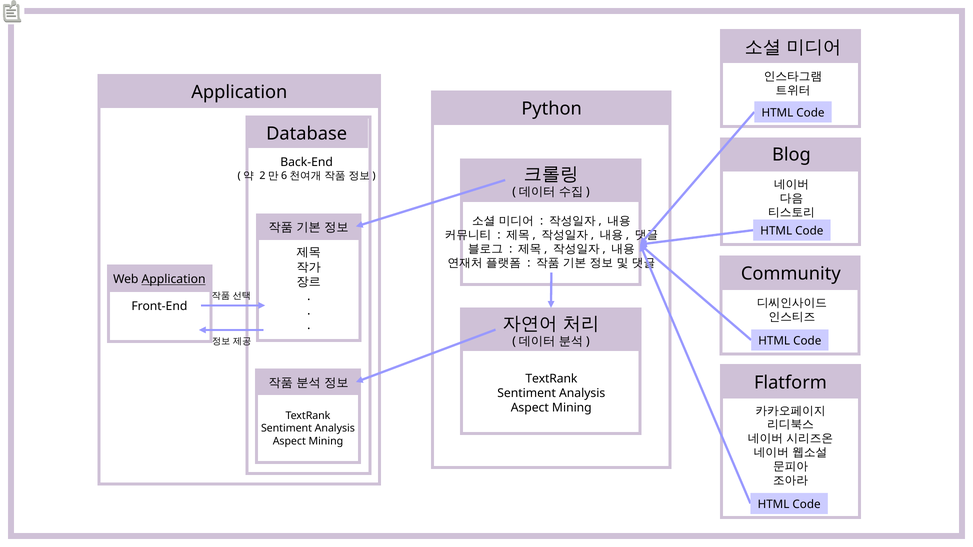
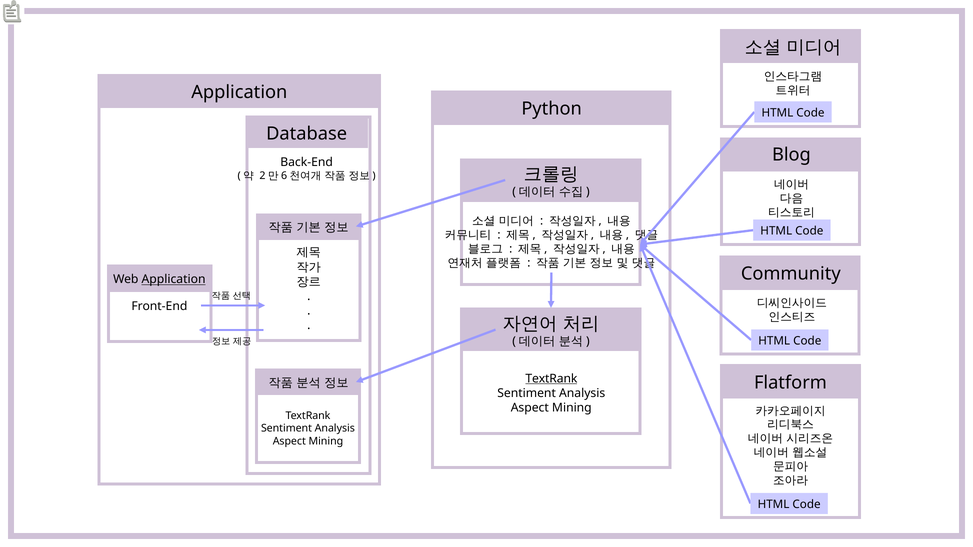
TextRank at (551, 379) underline: none -> present
